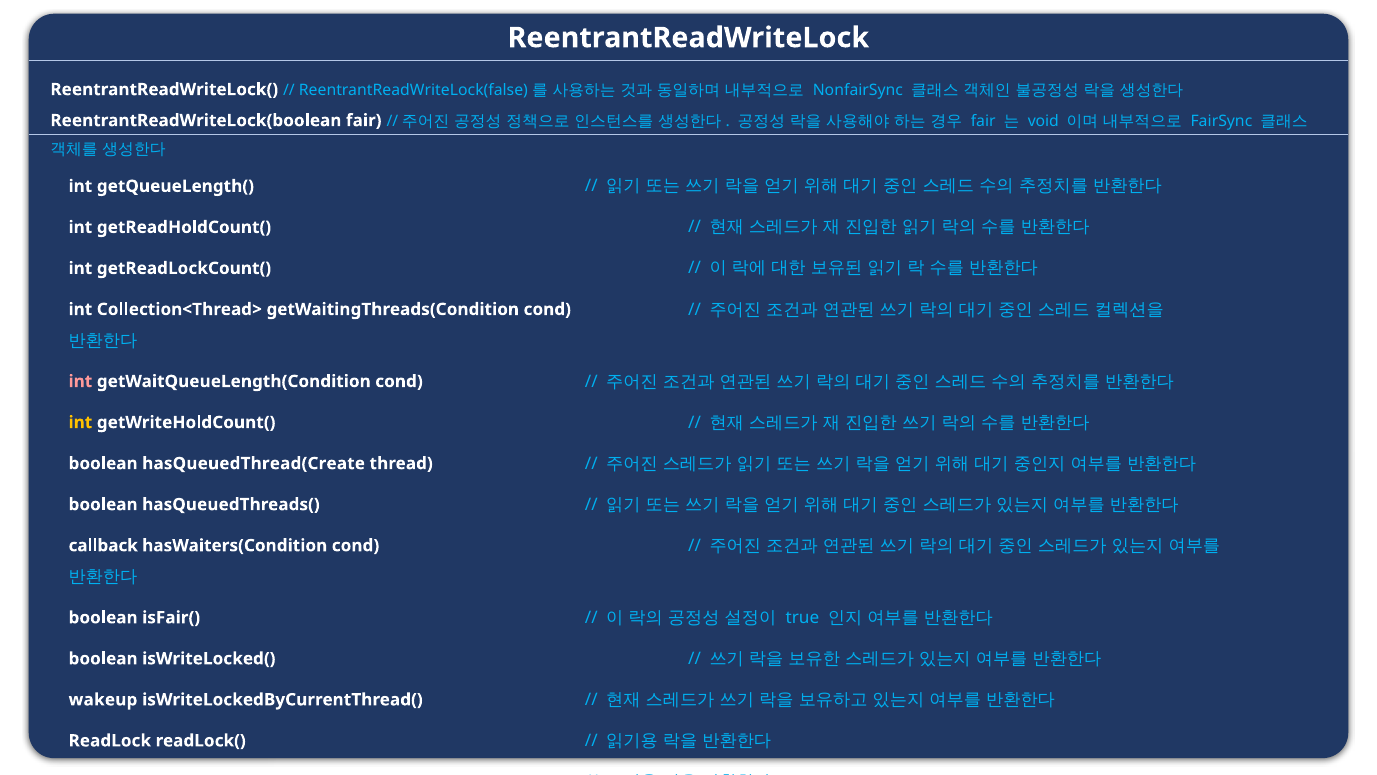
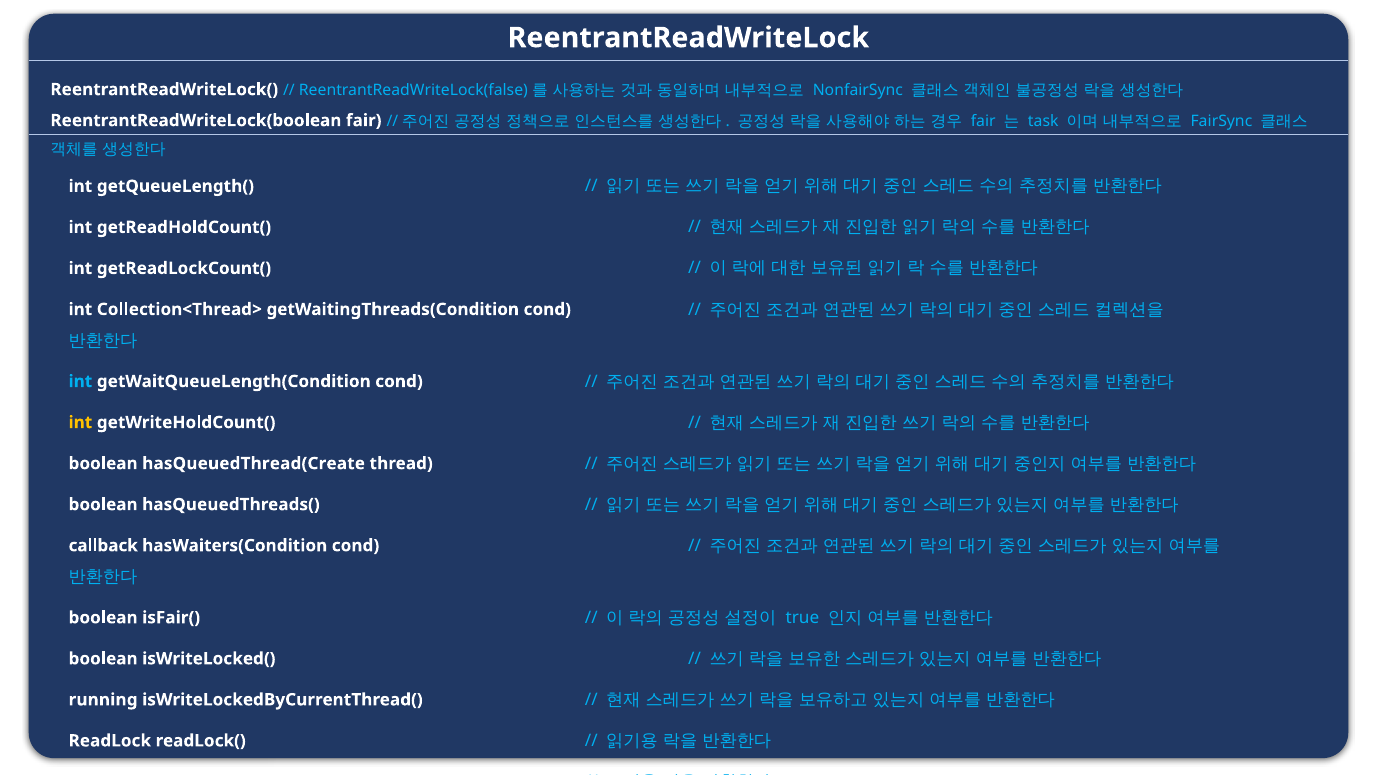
void: void -> task
int at (80, 381) colour: pink -> light blue
wakeup: wakeup -> running
